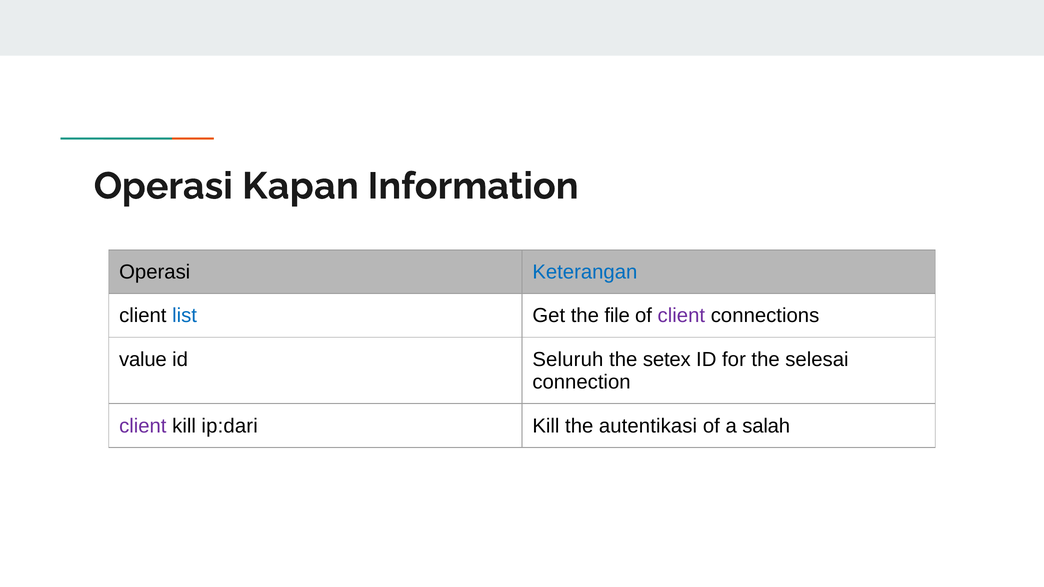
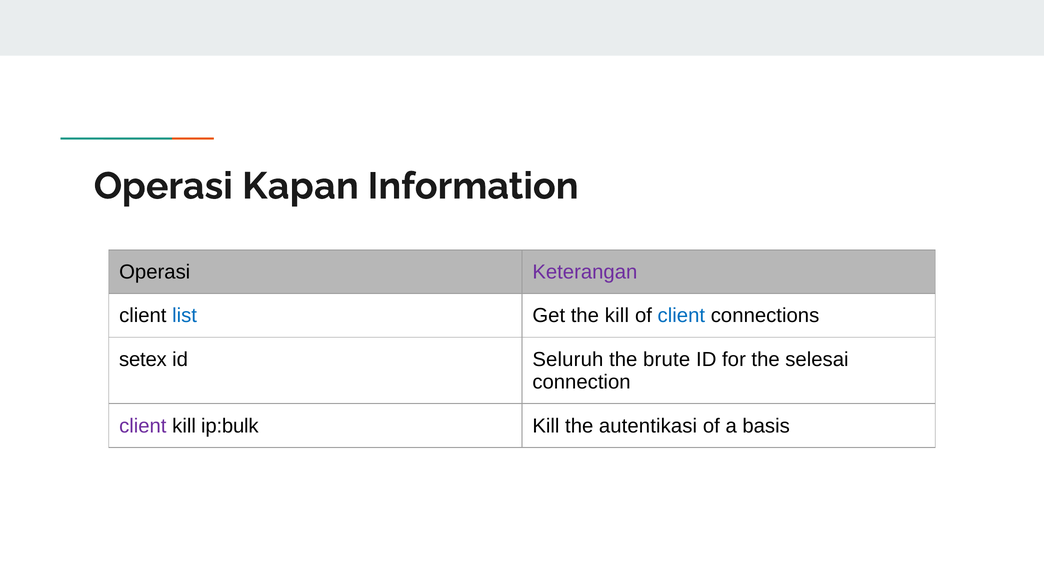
Keterangan colour: blue -> purple
the file: file -> kill
client at (681, 316) colour: purple -> blue
value: value -> setex
setex: setex -> brute
ip:dari: ip:dari -> ip:bulk
salah: salah -> basis
